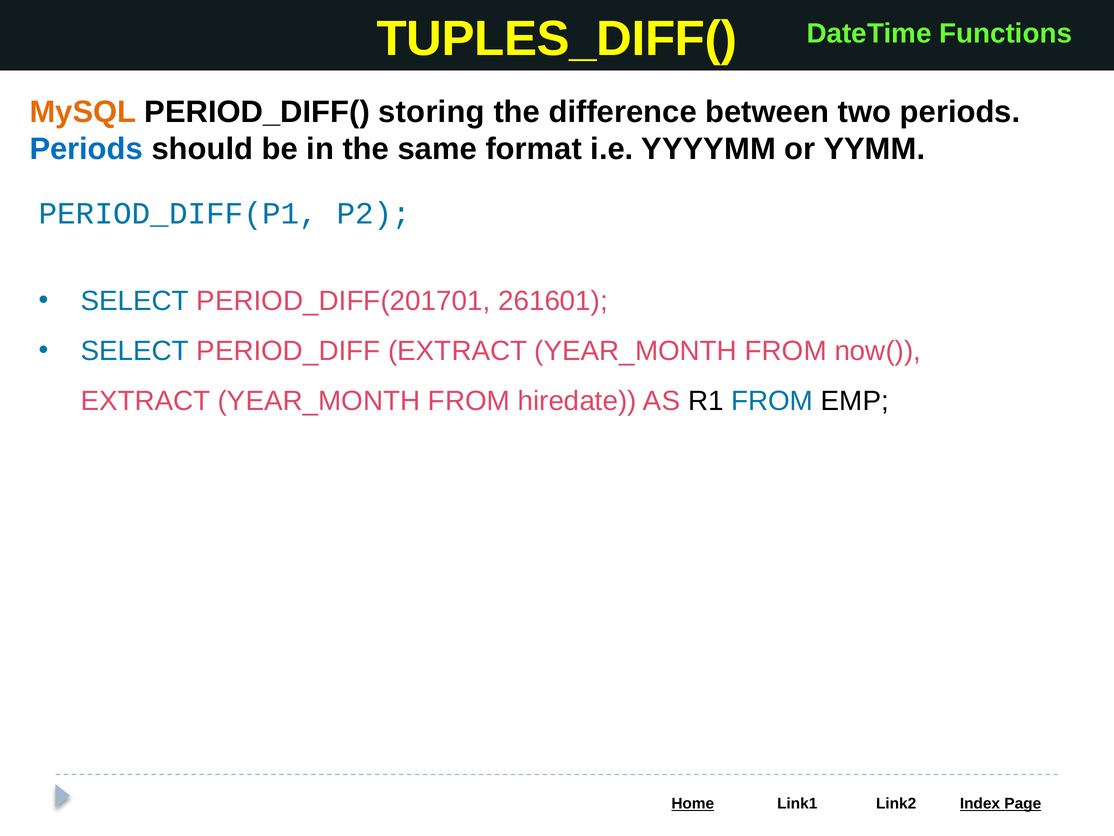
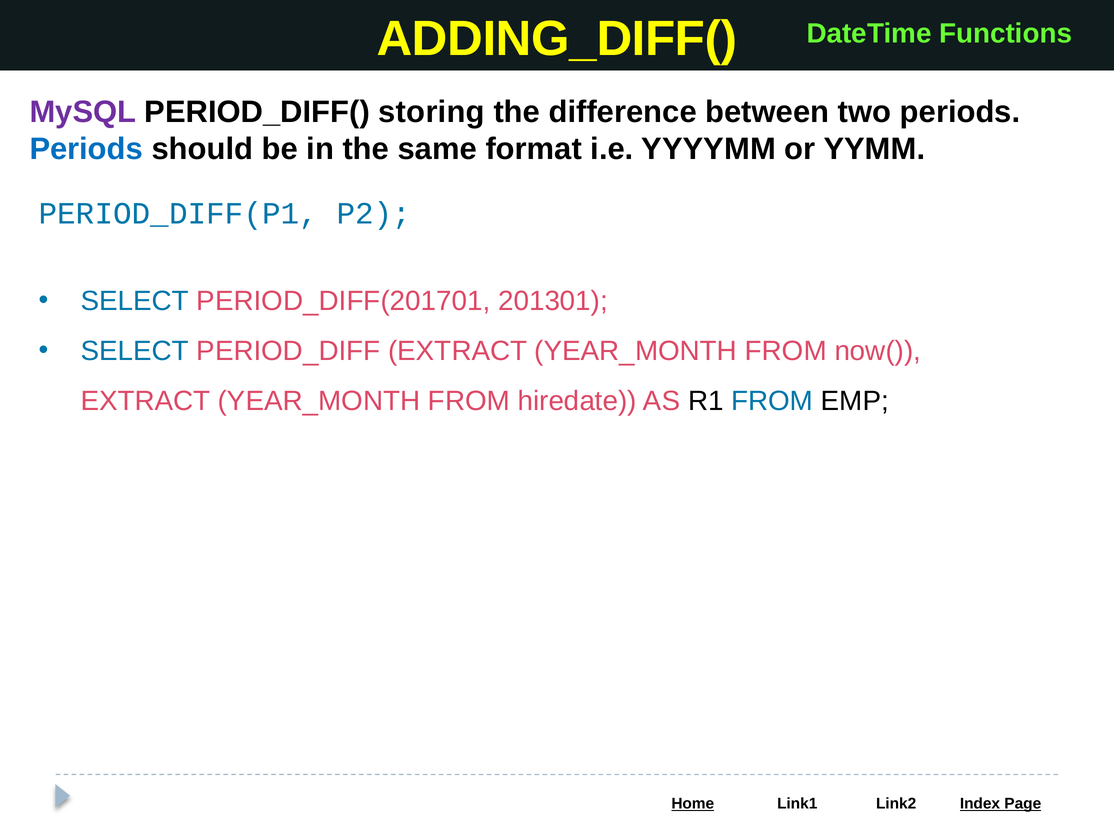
TUPLES_DIFF(: TUPLES_DIFF( -> ADDING_DIFF(
MySQL colour: orange -> purple
261601: 261601 -> 201301
